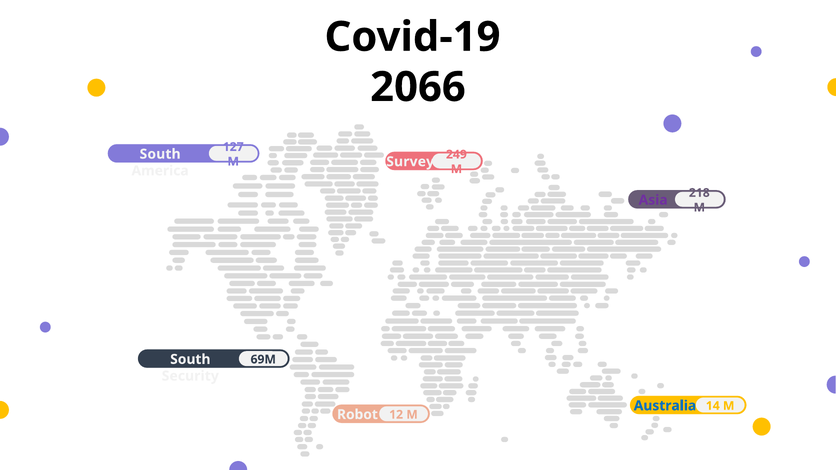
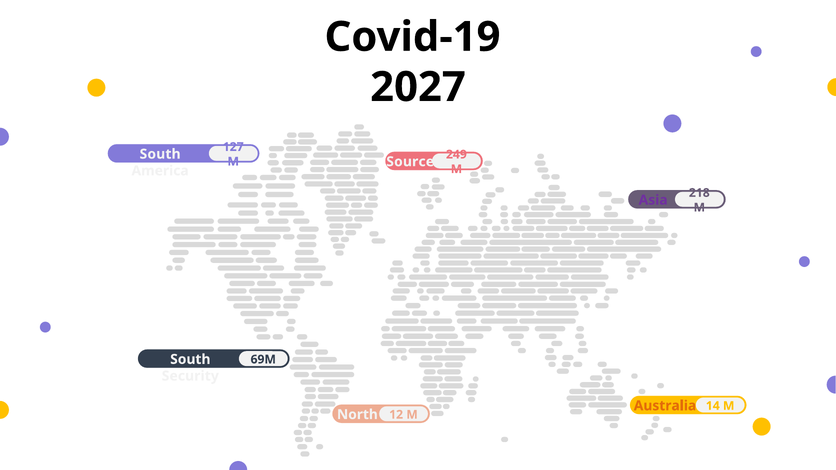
2066: 2066 -> 2027
Survey: Survey -> Source
Australia colour: blue -> orange
Robot: Robot -> North
